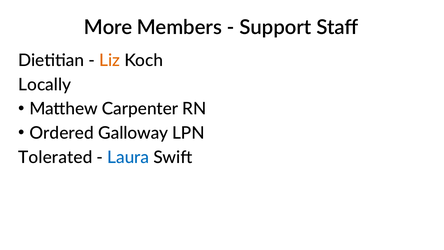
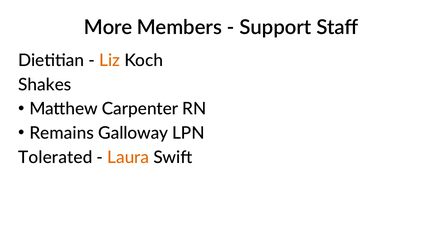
Locally: Locally -> Shakes
Ordered: Ordered -> Remains
Laura colour: blue -> orange
